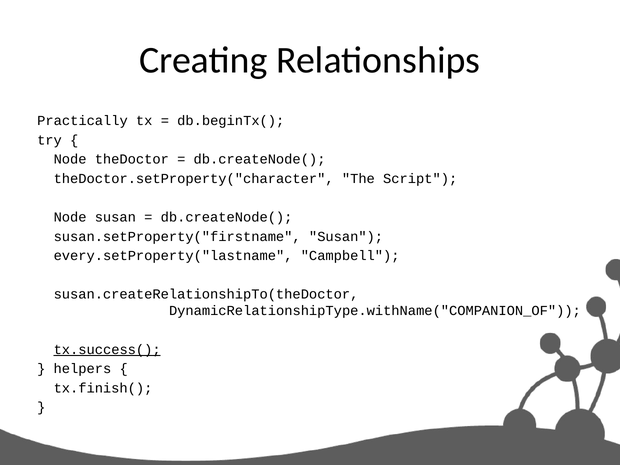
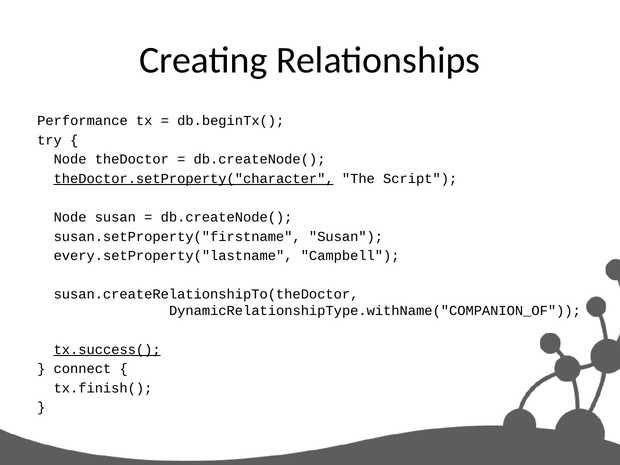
Practically: Practically -> Performance
theDoctor.setProperty("character underline: none -> present
helpers: helpers -> connect
